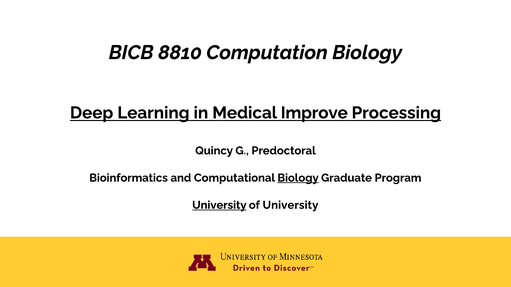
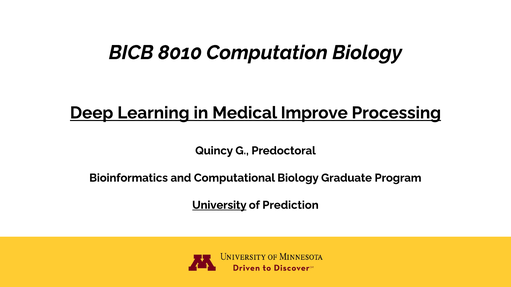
8810: 8810 -> 8010
Biology at (298, 178) underline: present -> none
of University: University -> Prediction
